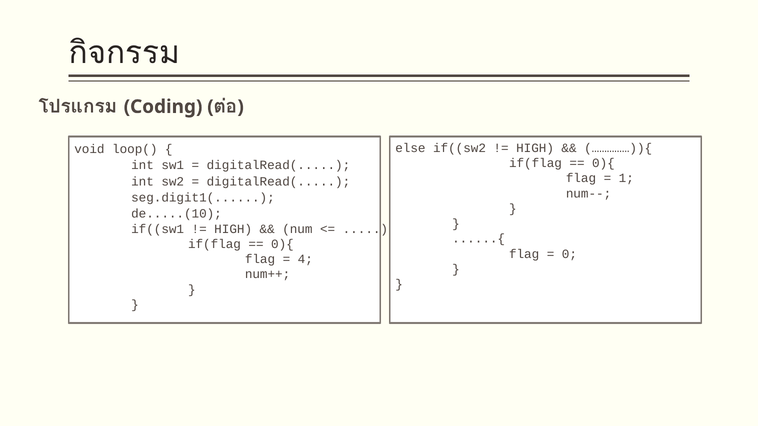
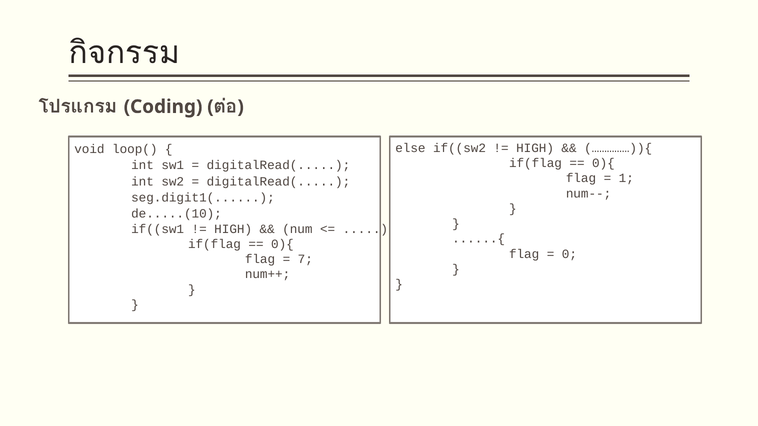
4: 4 -> 7
